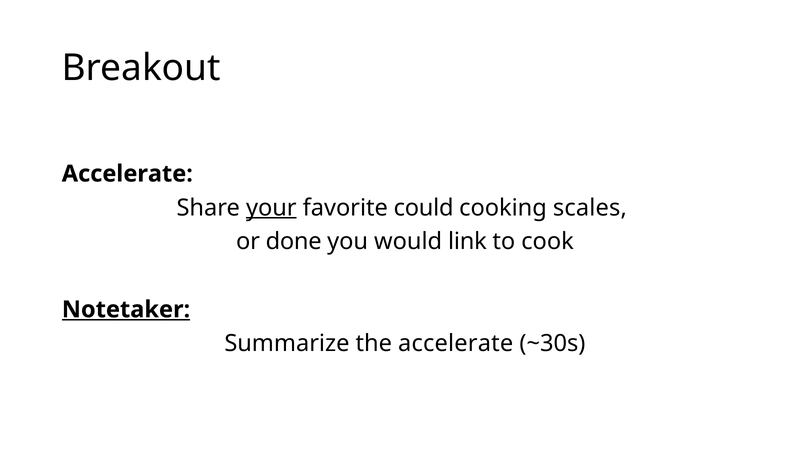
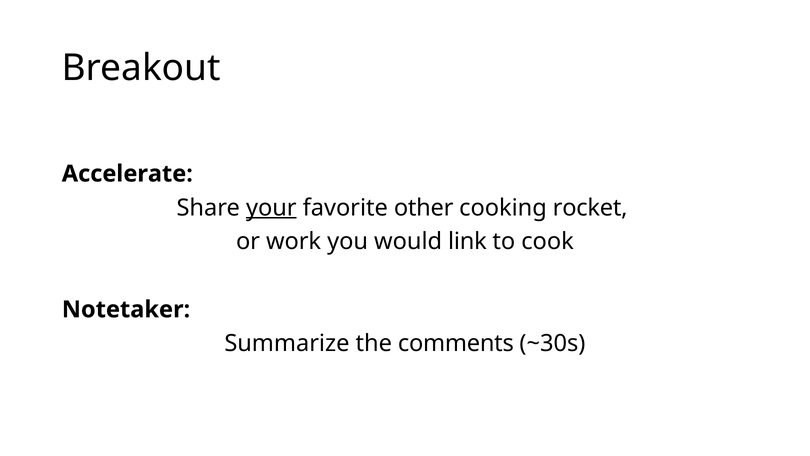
could: could -> other
scales: scales -> rocket
done: done -> work
Notetaker underline: present -> none
the accelerate: accelerate -> comments
